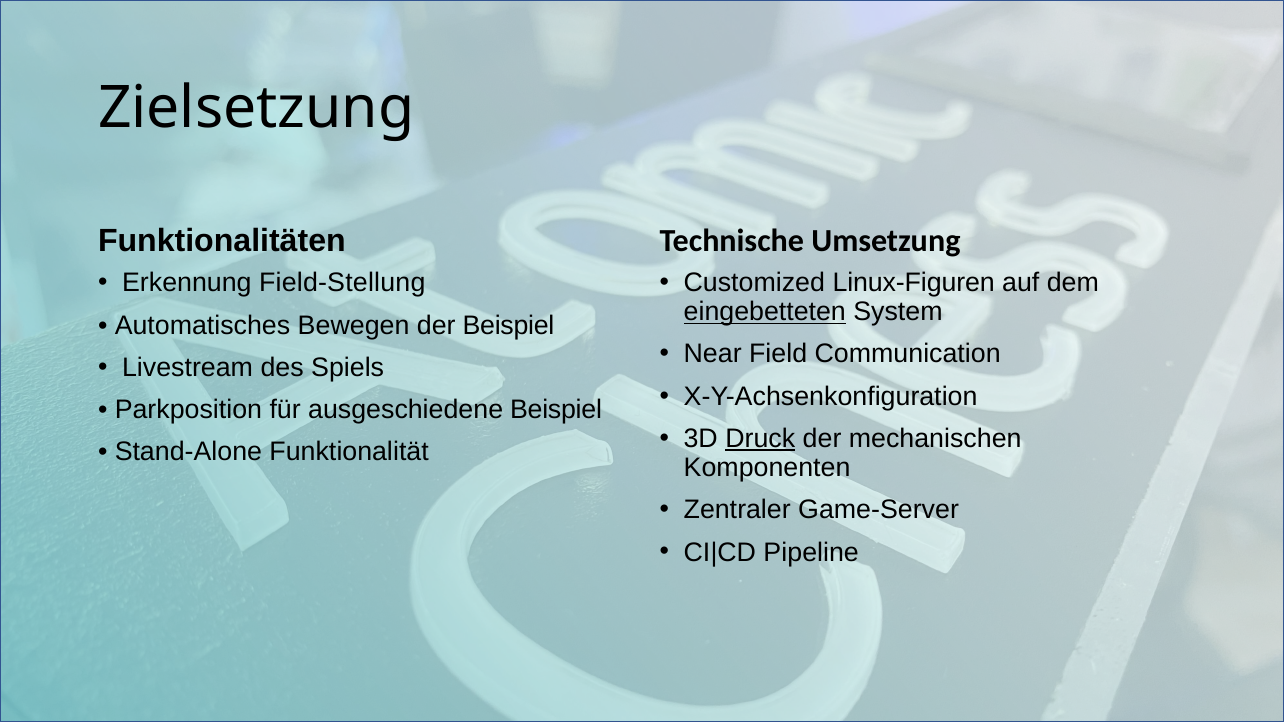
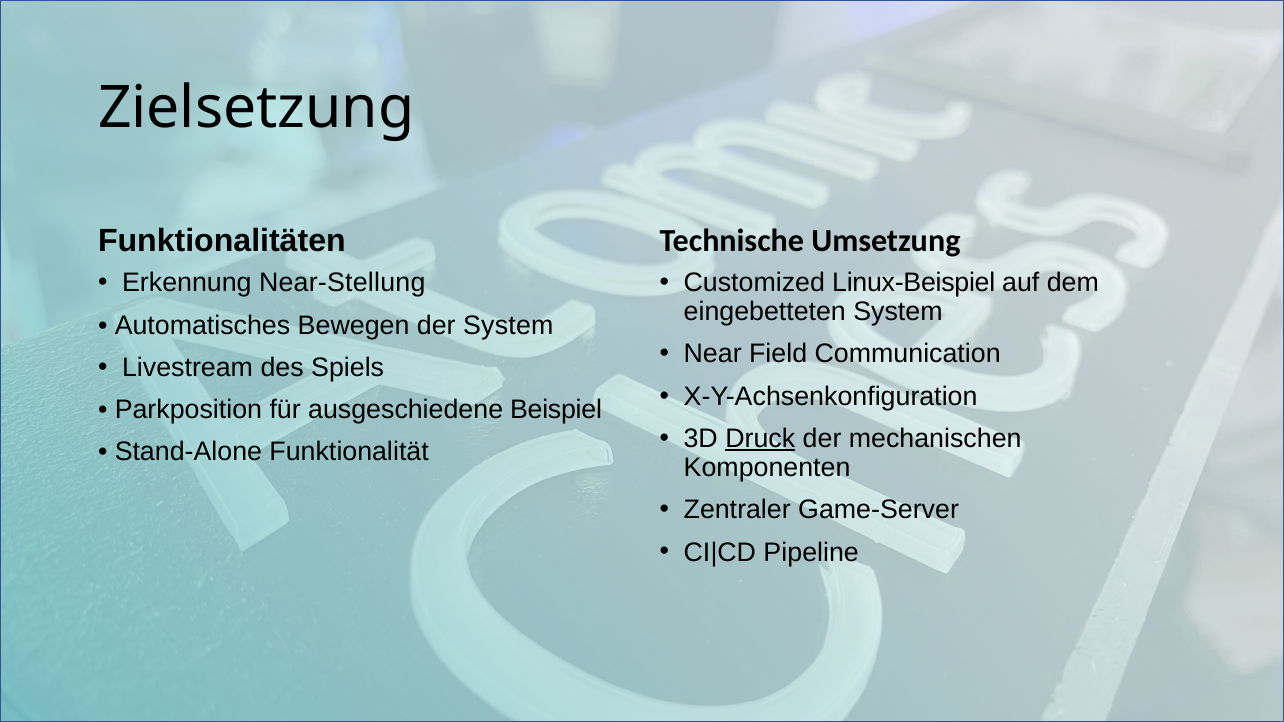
Field-Stellung: Field-Stellung -> Near-Stellung
Linux-Figuren: Linux-Figuren -> Linux-Beispiel
eingebetteten underline: present -> none
der Beispiel: Beispiel -> System
